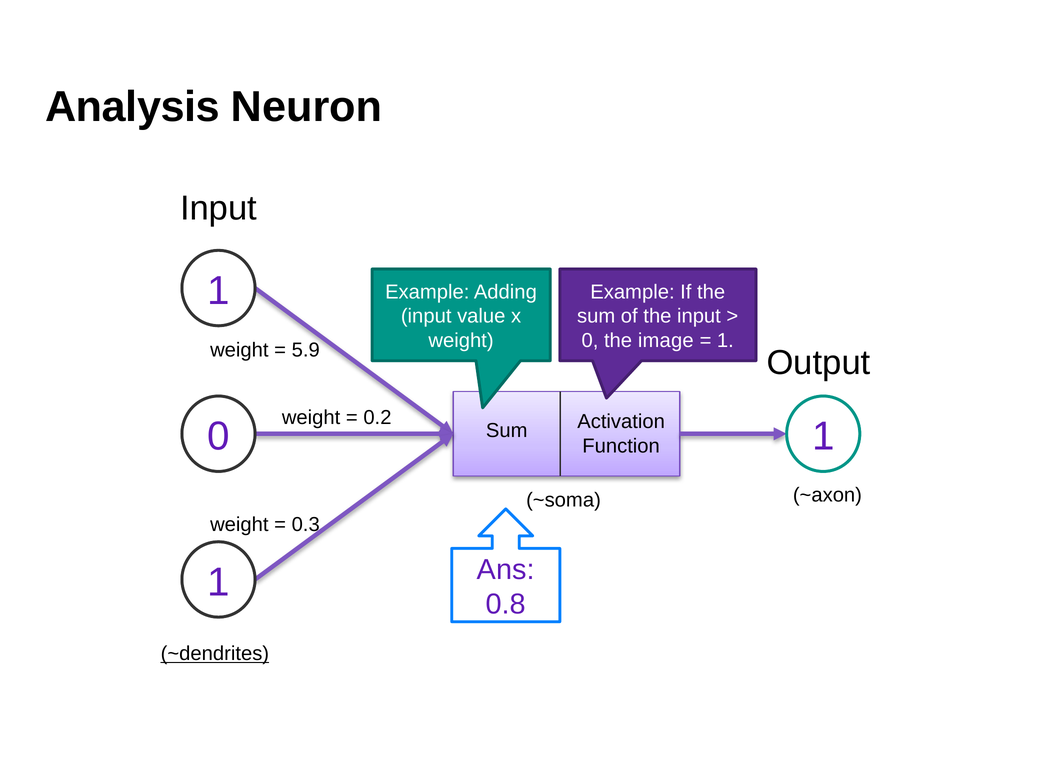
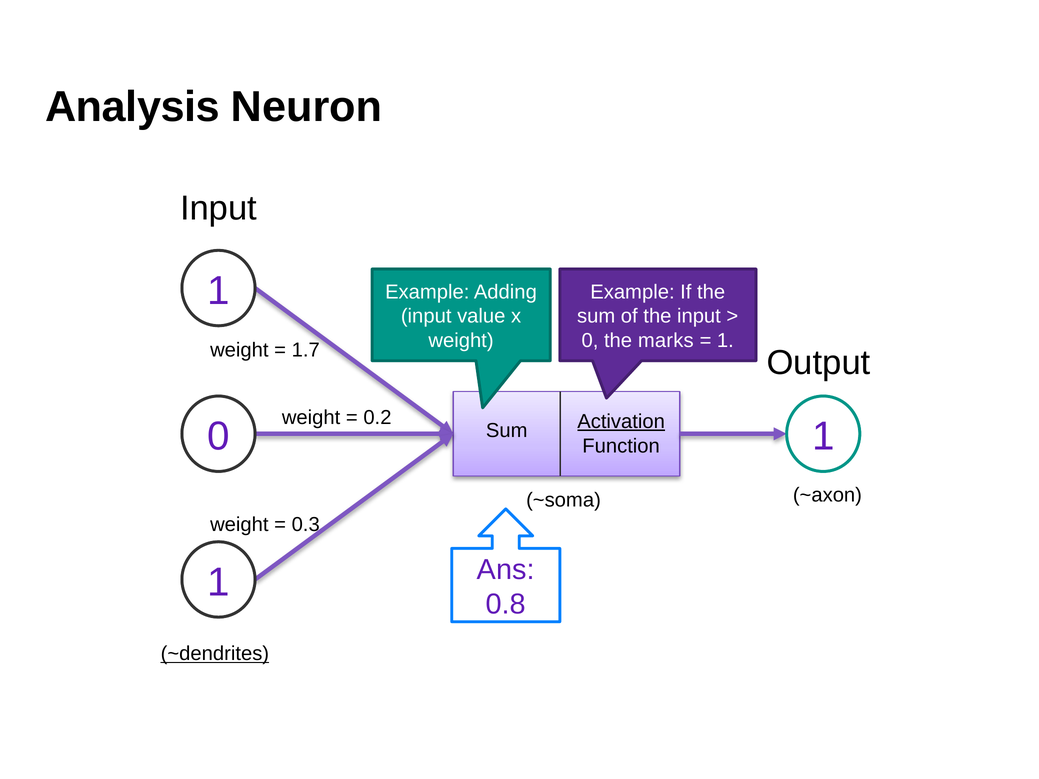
image: image -> marks
5.9: 5.9 -> 1.7
Activation underline: none -> present
